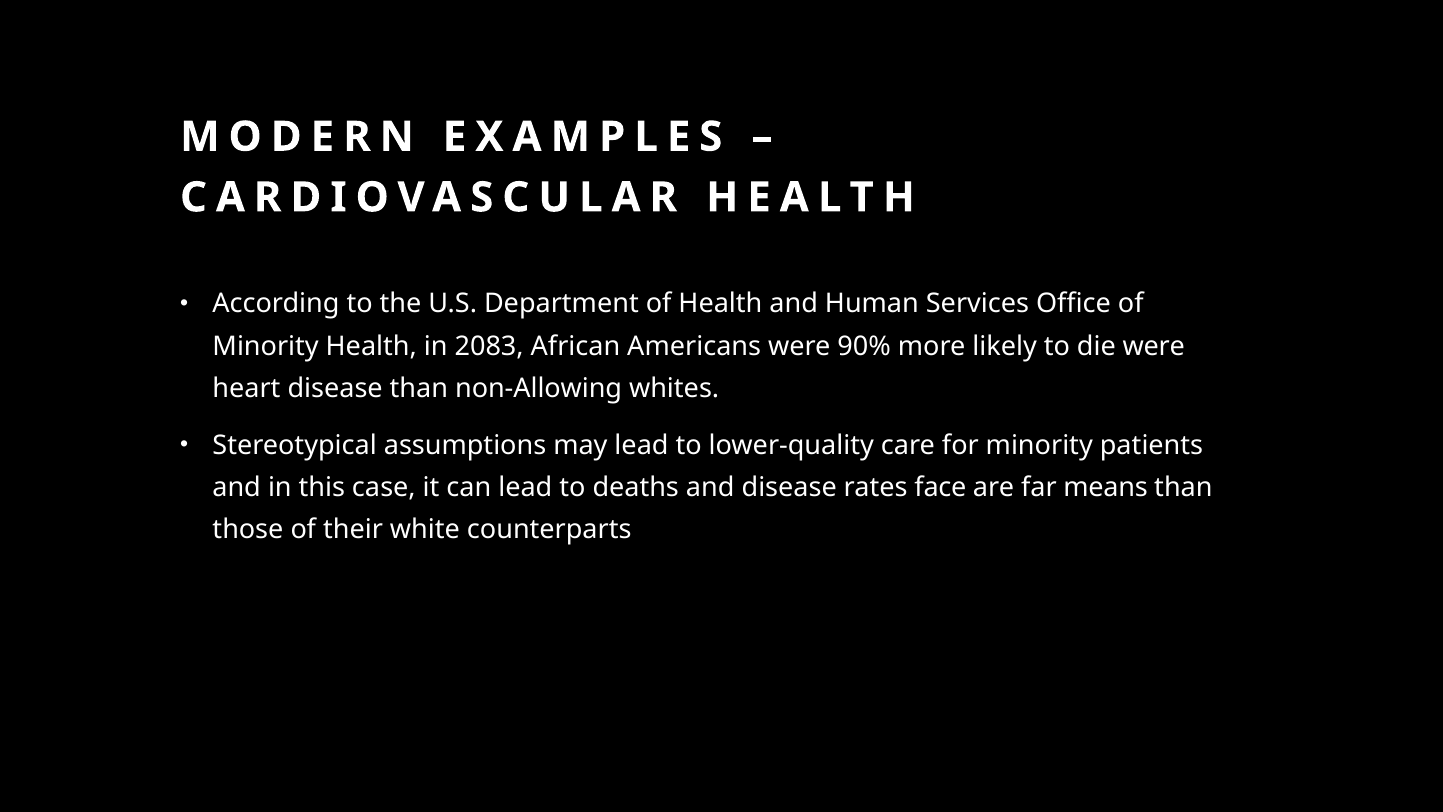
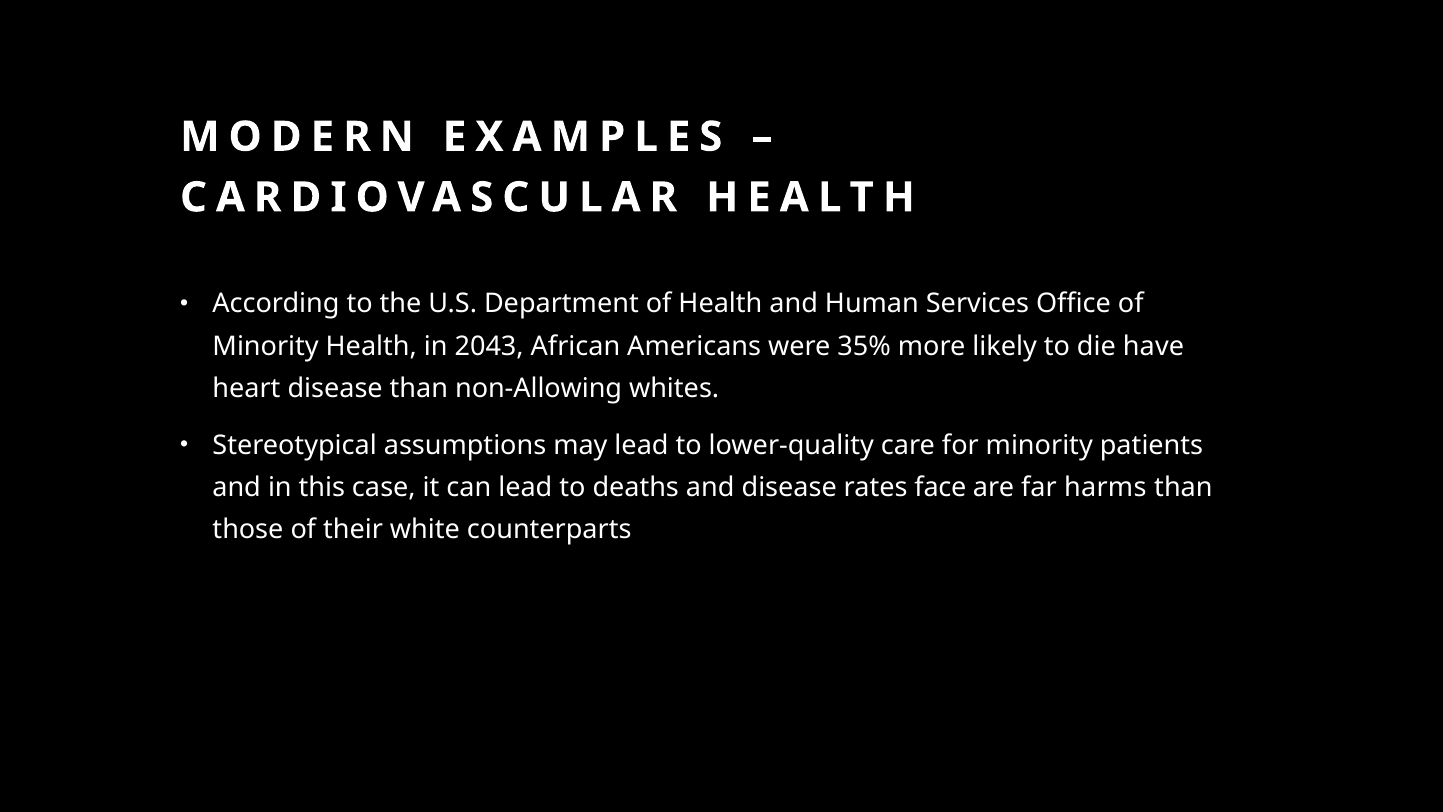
2083: 2083 -> 2043
90%: 90% -> 35%
die were: were -> have
means: means -> harms
